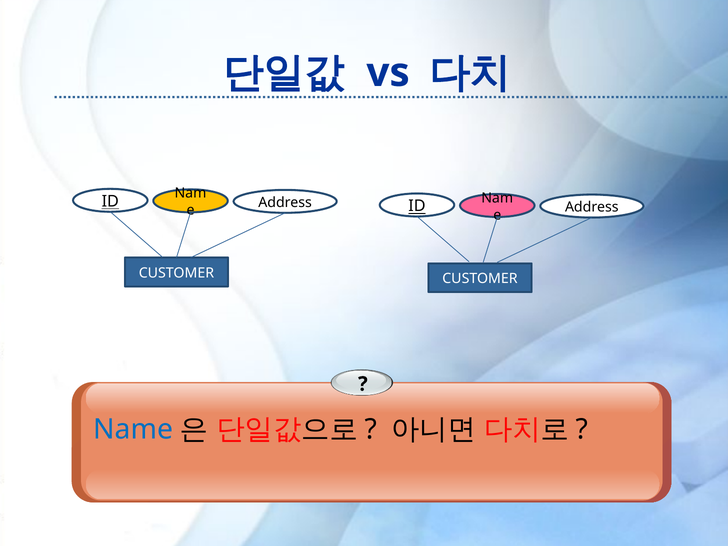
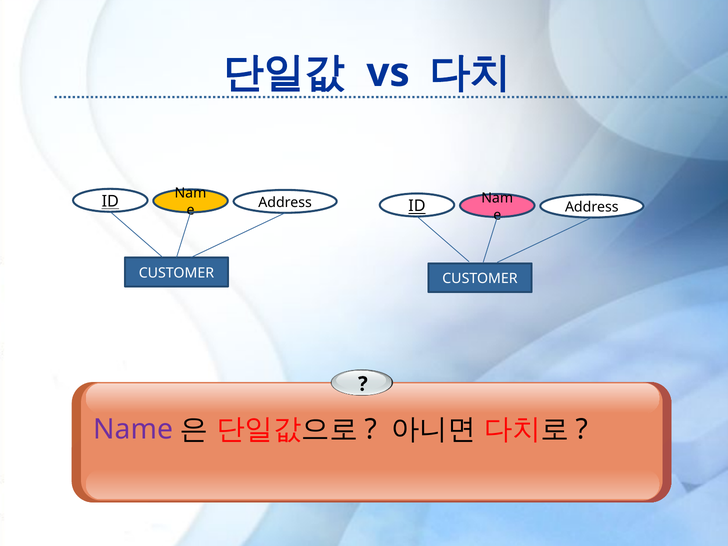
Name colour: blue -> purple
